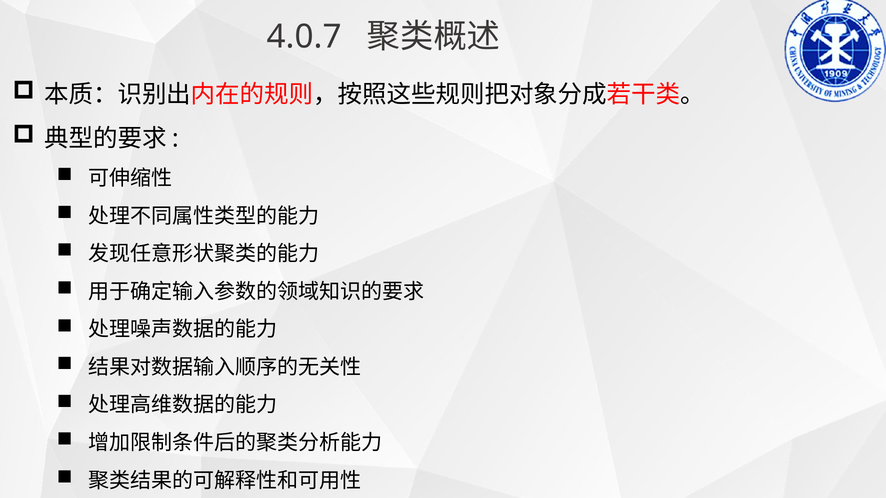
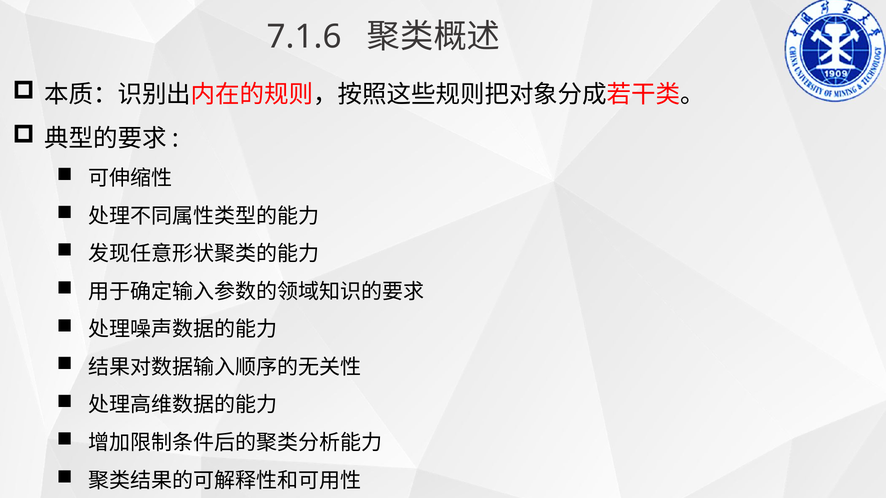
4.0.7: 4.0.7 -> 7.1.6
